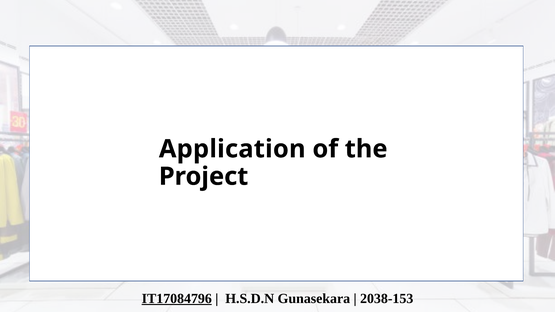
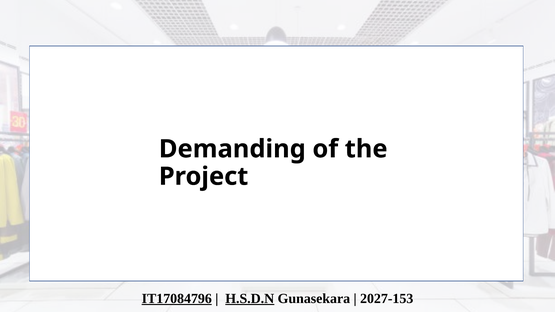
Application: Application -> Demanding
H.S.D.N underline: none -> present
2038-153: 2038-153 -> 2027-153
